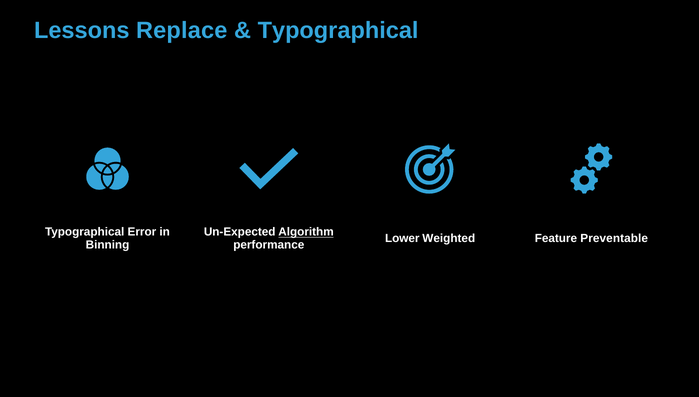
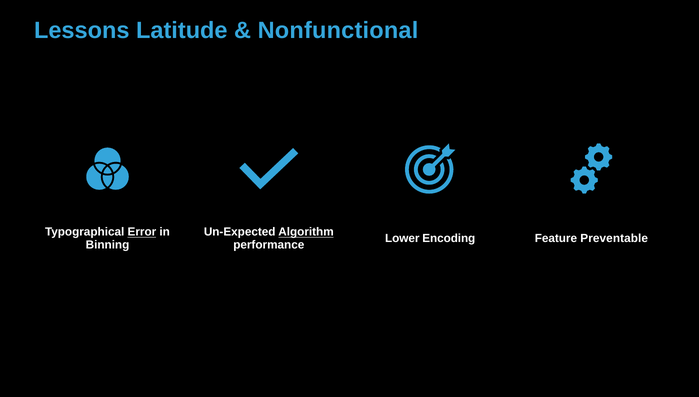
Replace: Replace -> Latitude
Typographical at (338, 31): Typographical -> Nonfunctional
Error underline: none -> present
Weighted: Weighted -> Encoding
